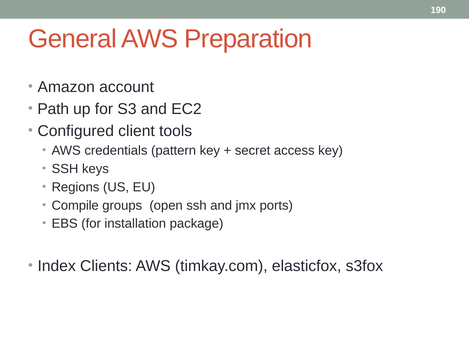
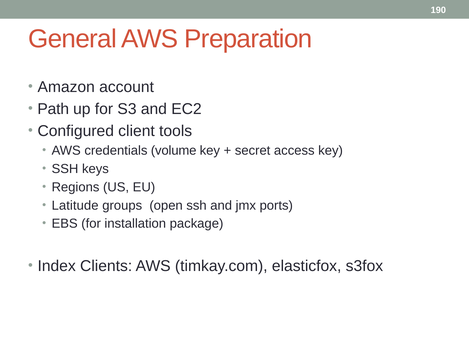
pattern: pattern -> volume
Compile: Compile -> Latitude
